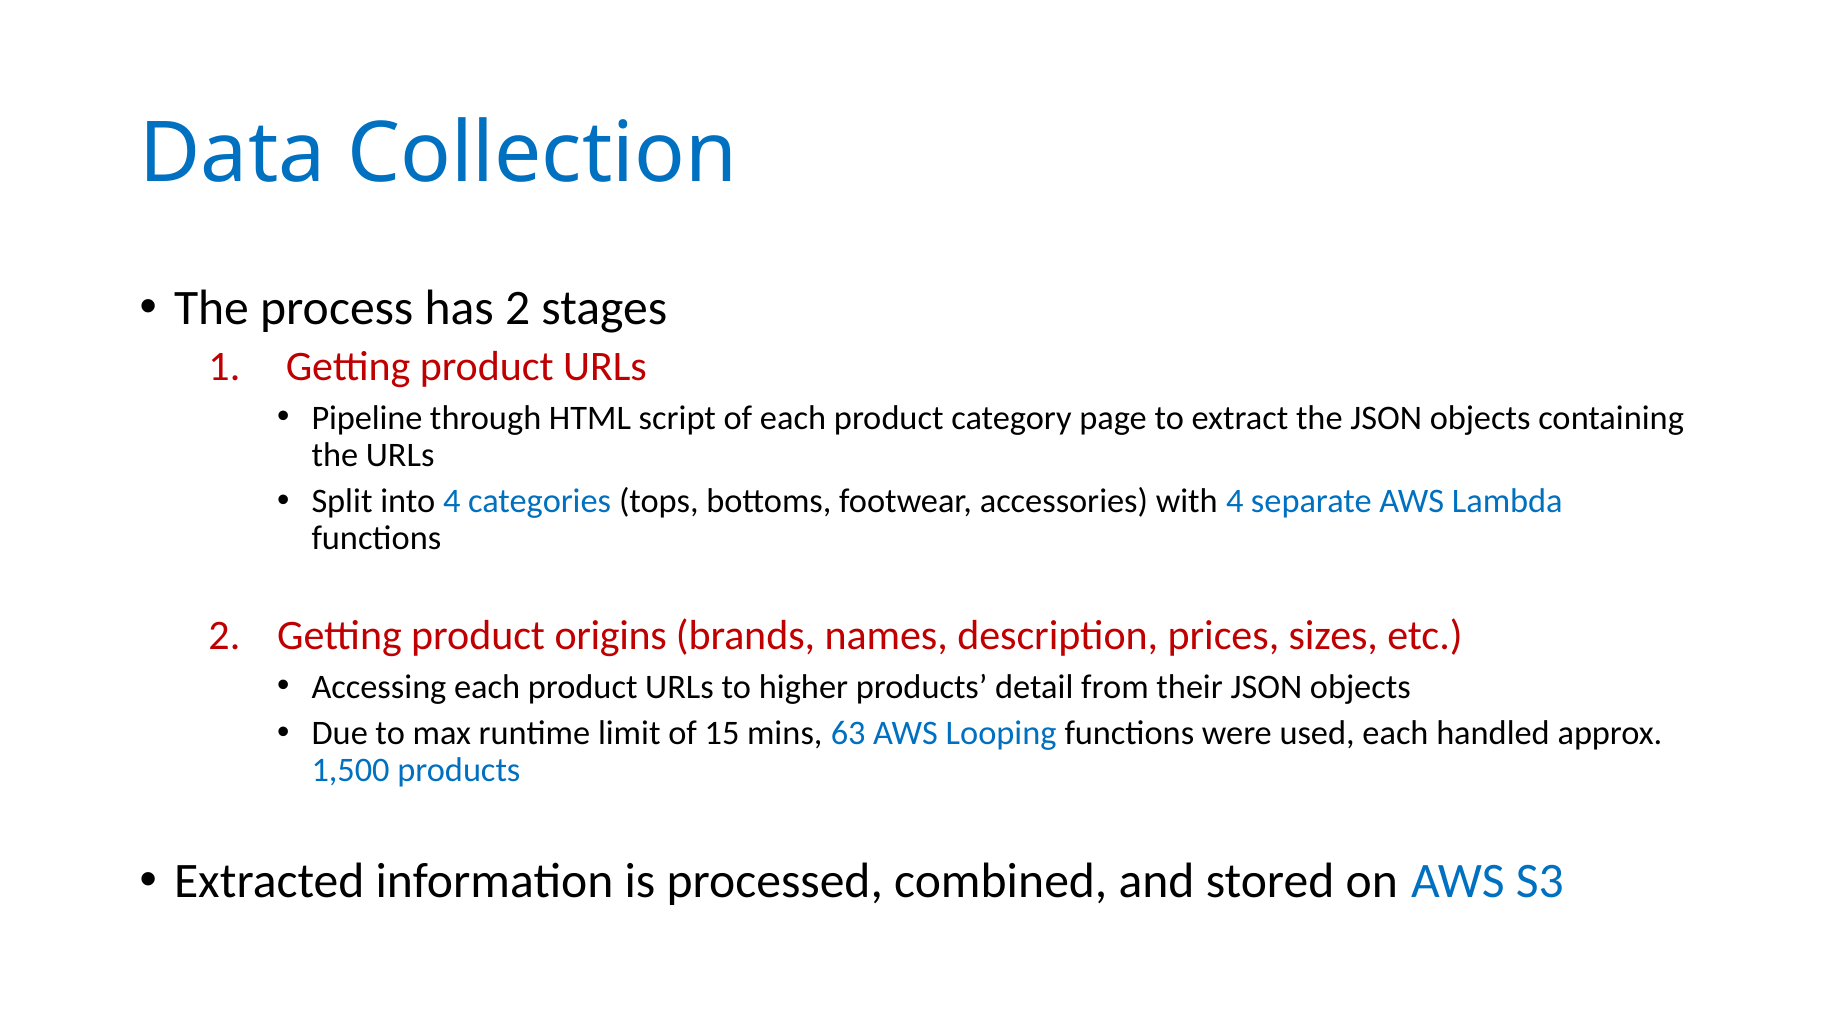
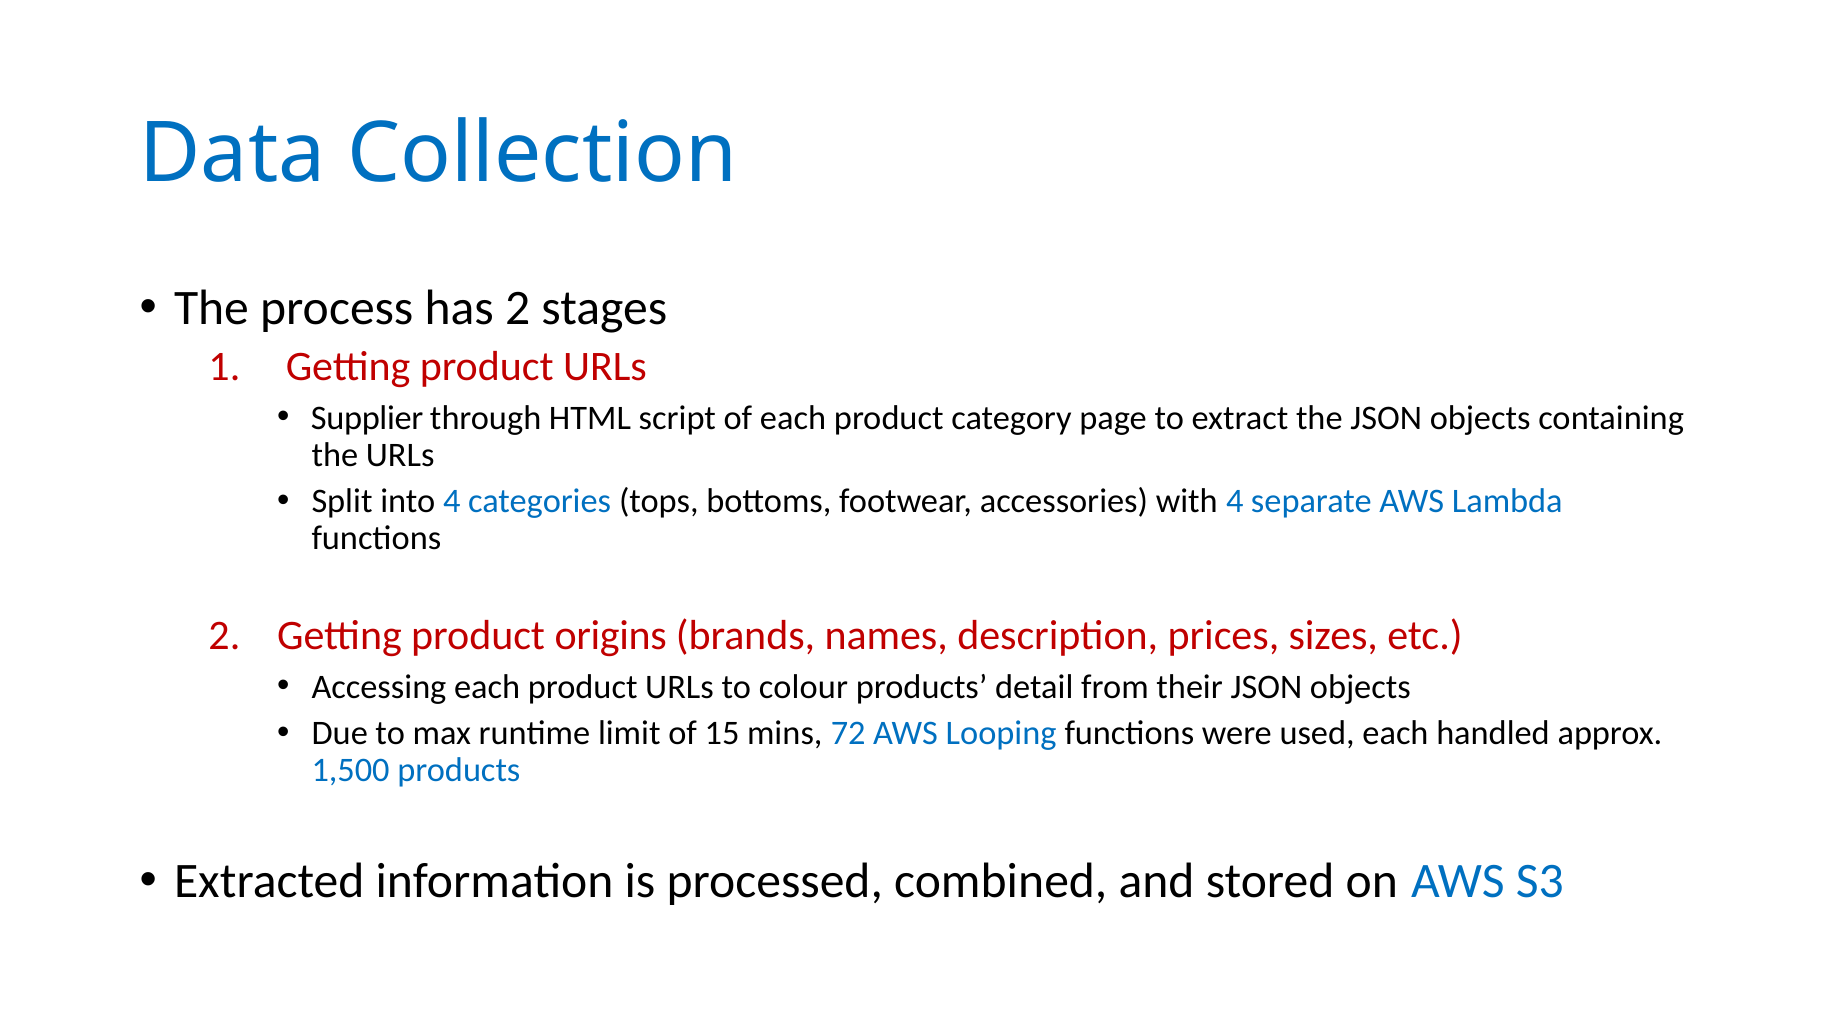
Pipeline: Pipeline -> Supplier
higher: higher -> colour
63: 63 -> 72
